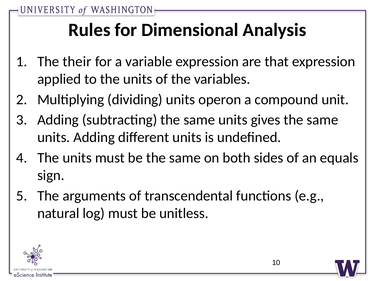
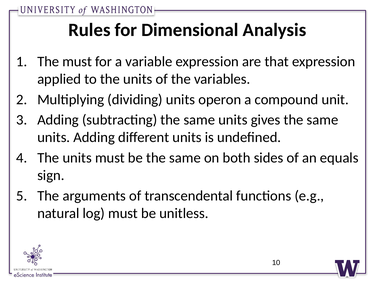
The their: their -> must
